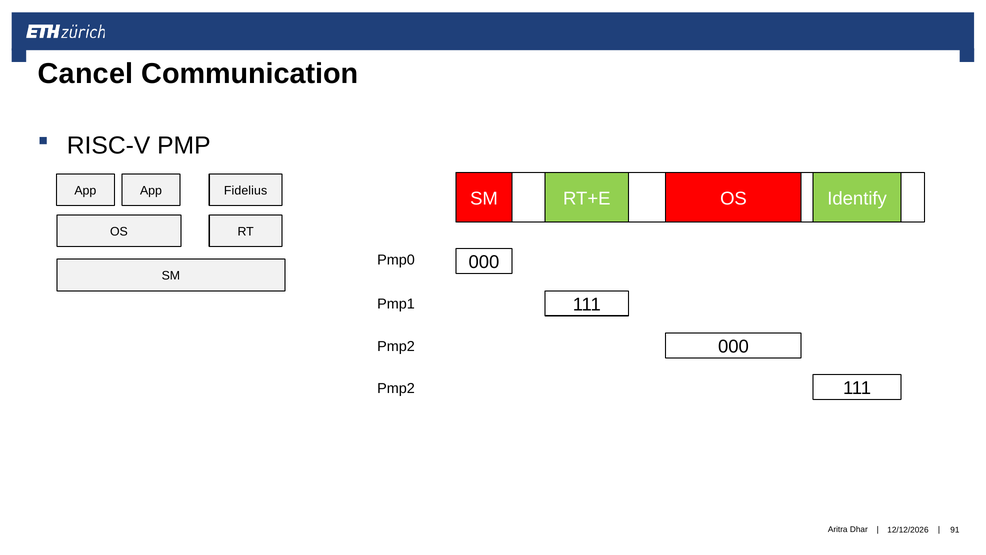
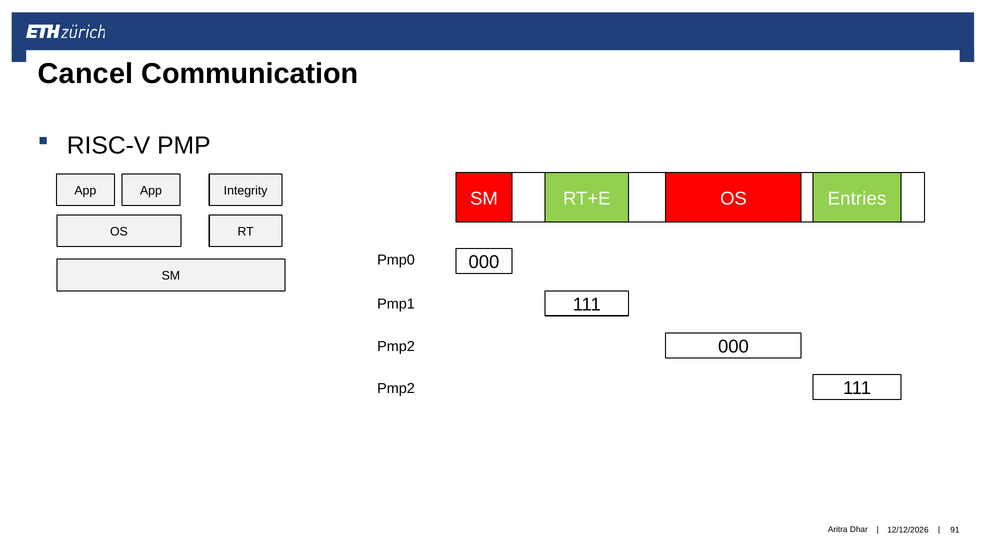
Fidelius: Fidelius -> Integrity
Identify: Identify -> Entries
